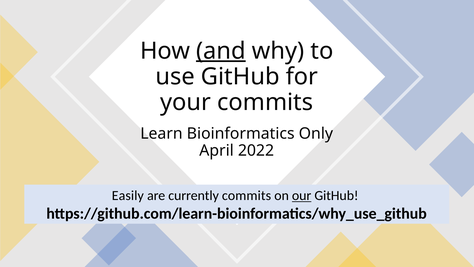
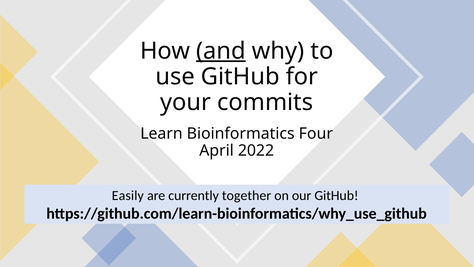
Only: Only -> Four
currently commits: commits -> together
our underline: present -> none
